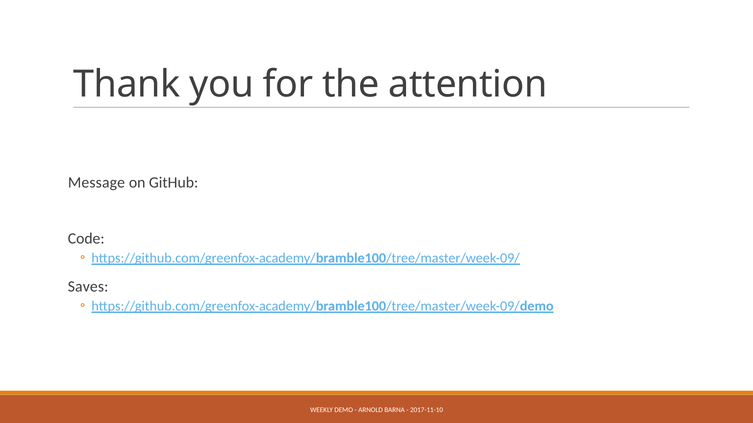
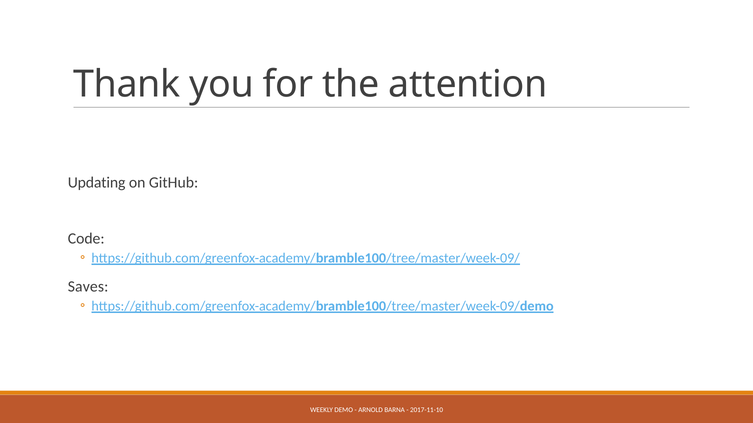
Message: Message -> Updating
